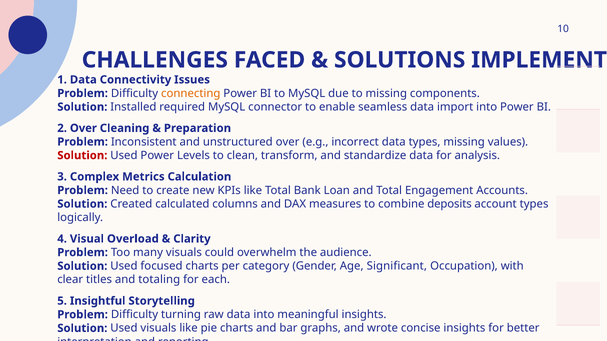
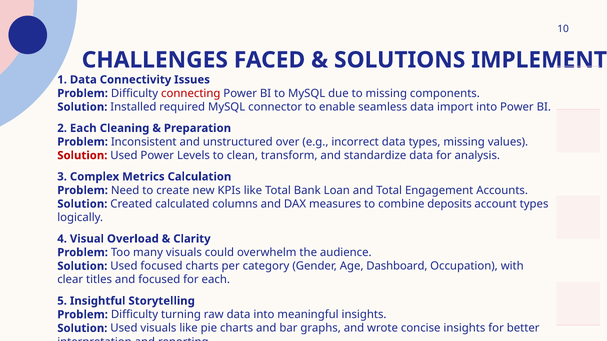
connecting colour: orange -> red
2 Over: Over -> Each
Significant: Significant -> Dashboard
and totaling: totaling -> focused
